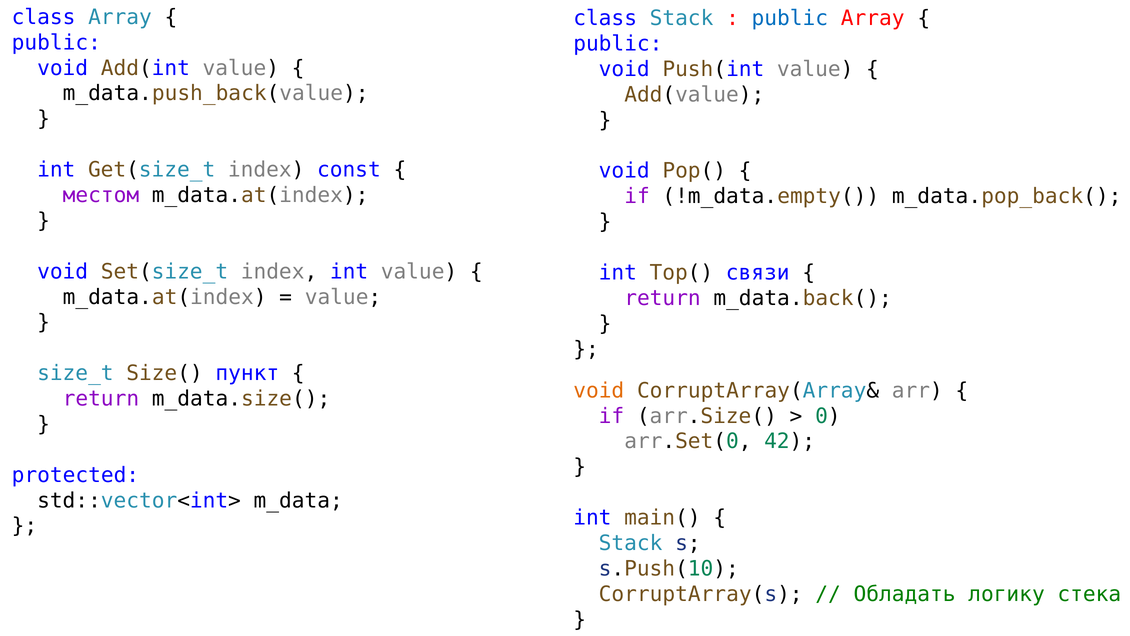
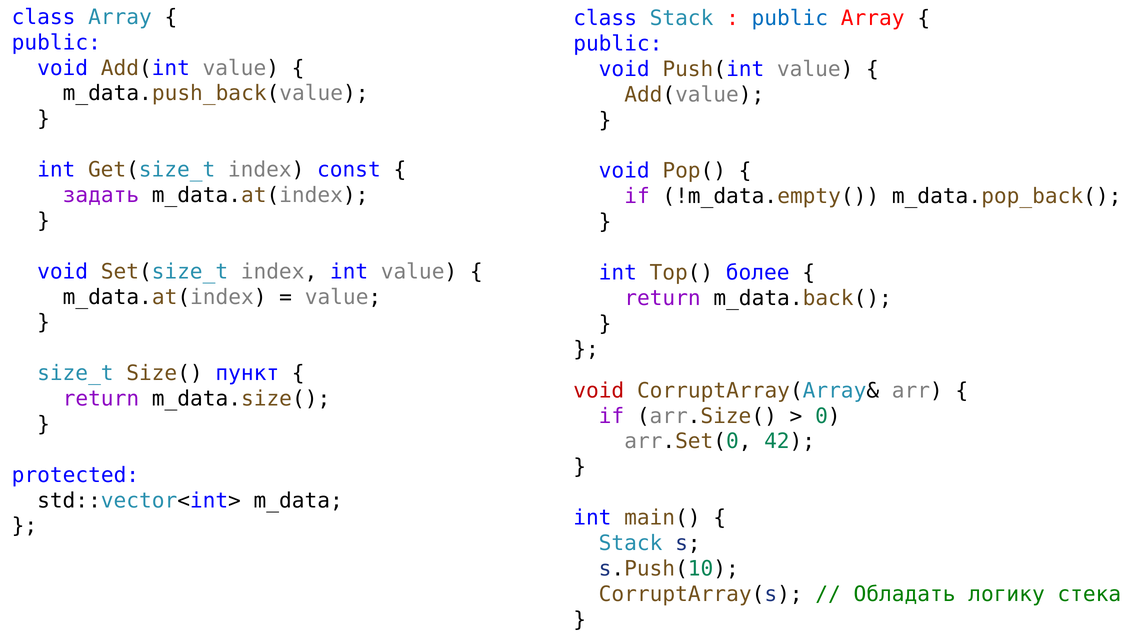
местом: местом -> задать
связи: связи -> более
void at (599, 390) colour: orange -> red
